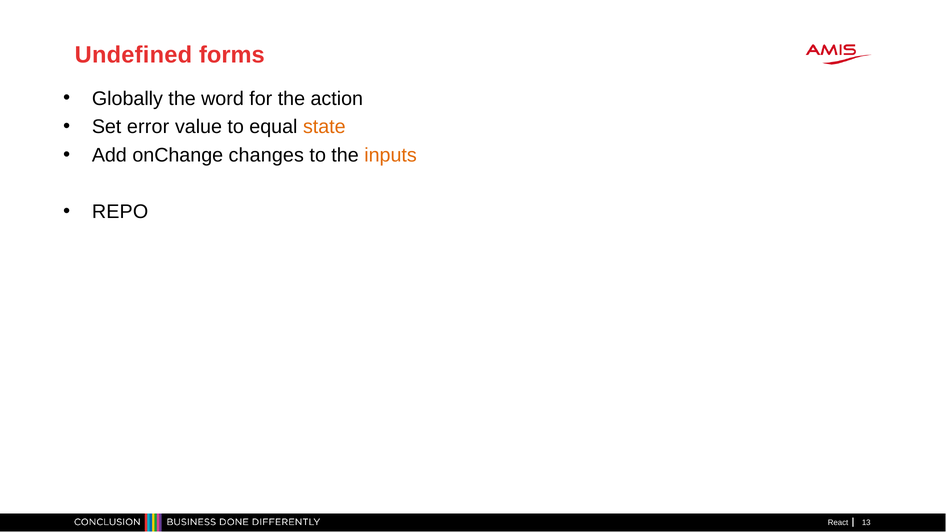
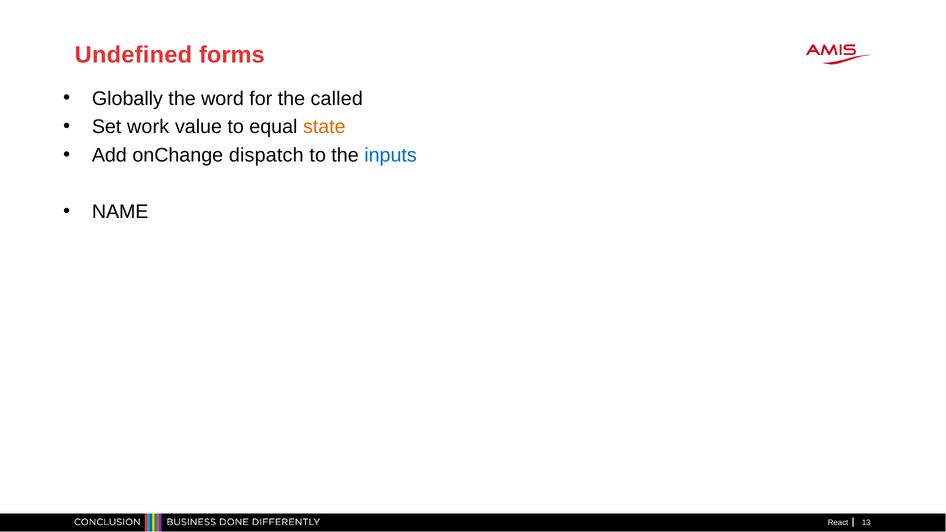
action: action -> called
error: error -> work
changes: changes -> dispatch
inputs colour: orange -> blue
REPO: REPO -> NAME
